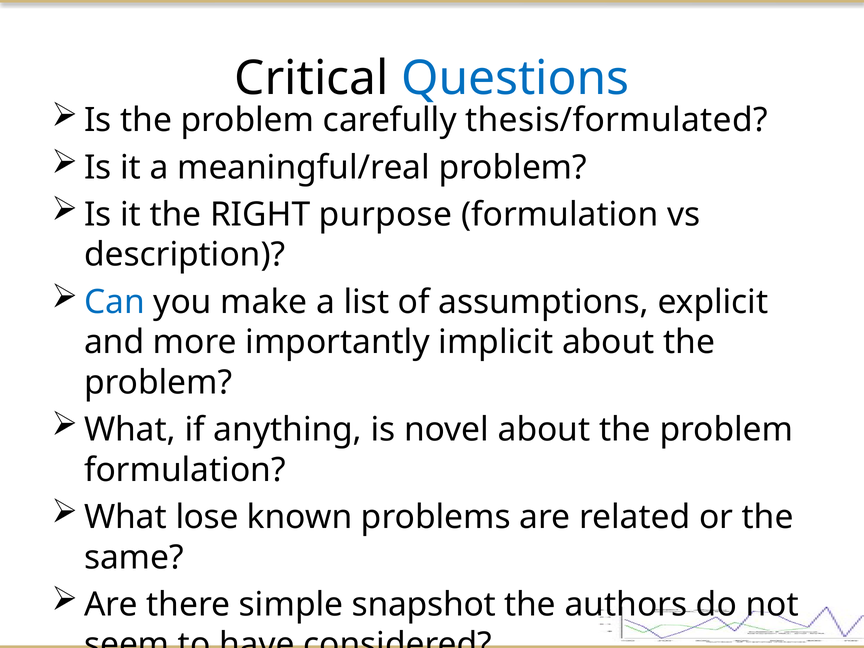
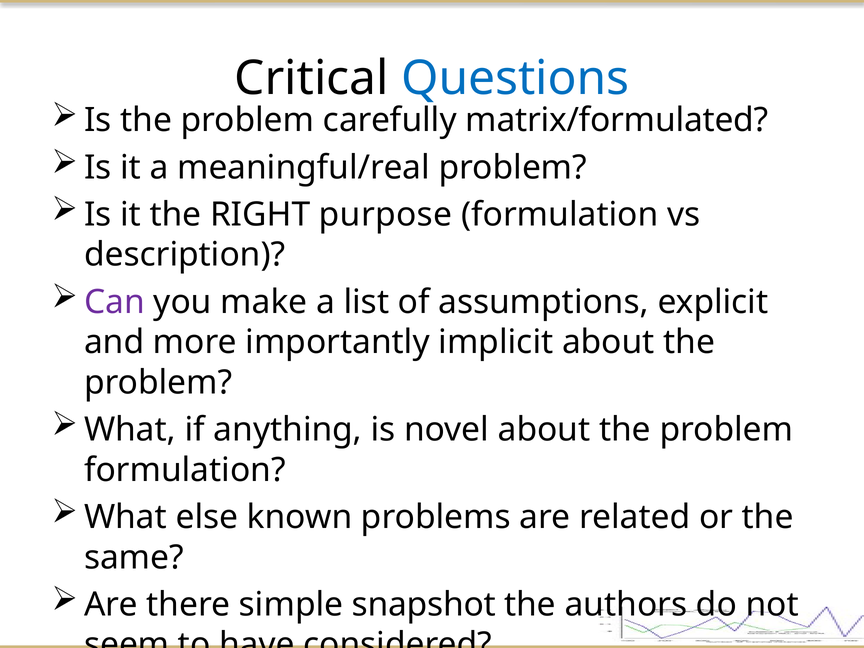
thesis/formulated: thesis/formulated -> matrix/formulated
Can colour: blue -> purple
lose: lose -> else
